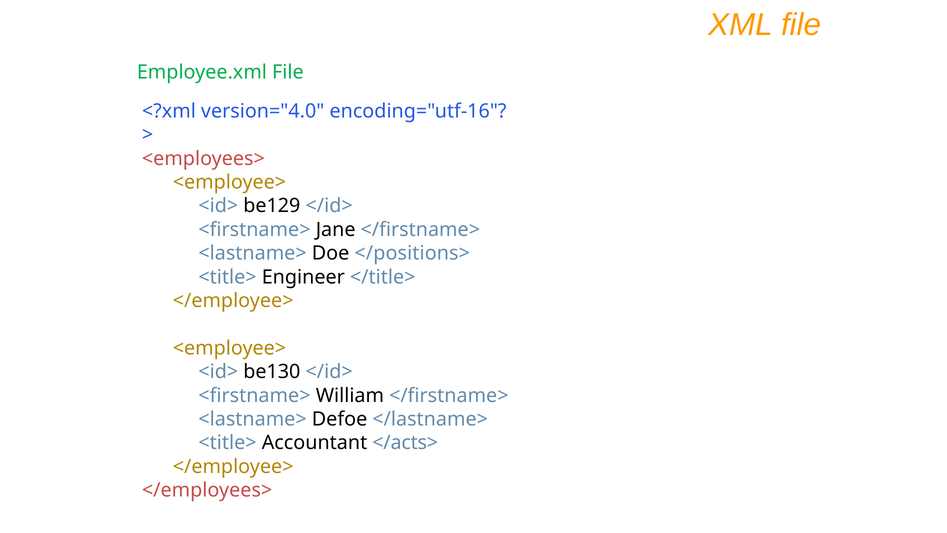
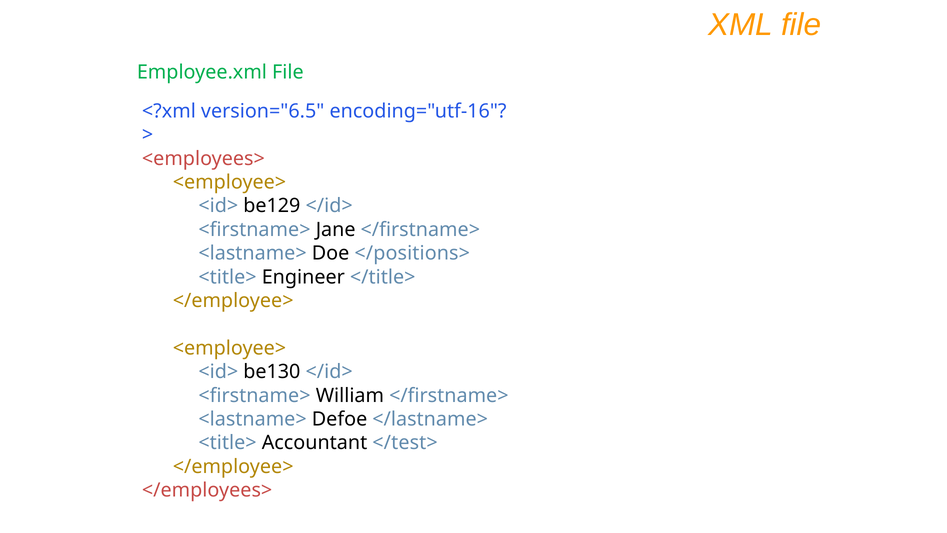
version="4.0: version="4.0 -> version="6.5
</acts>: </acts> -> </test>
